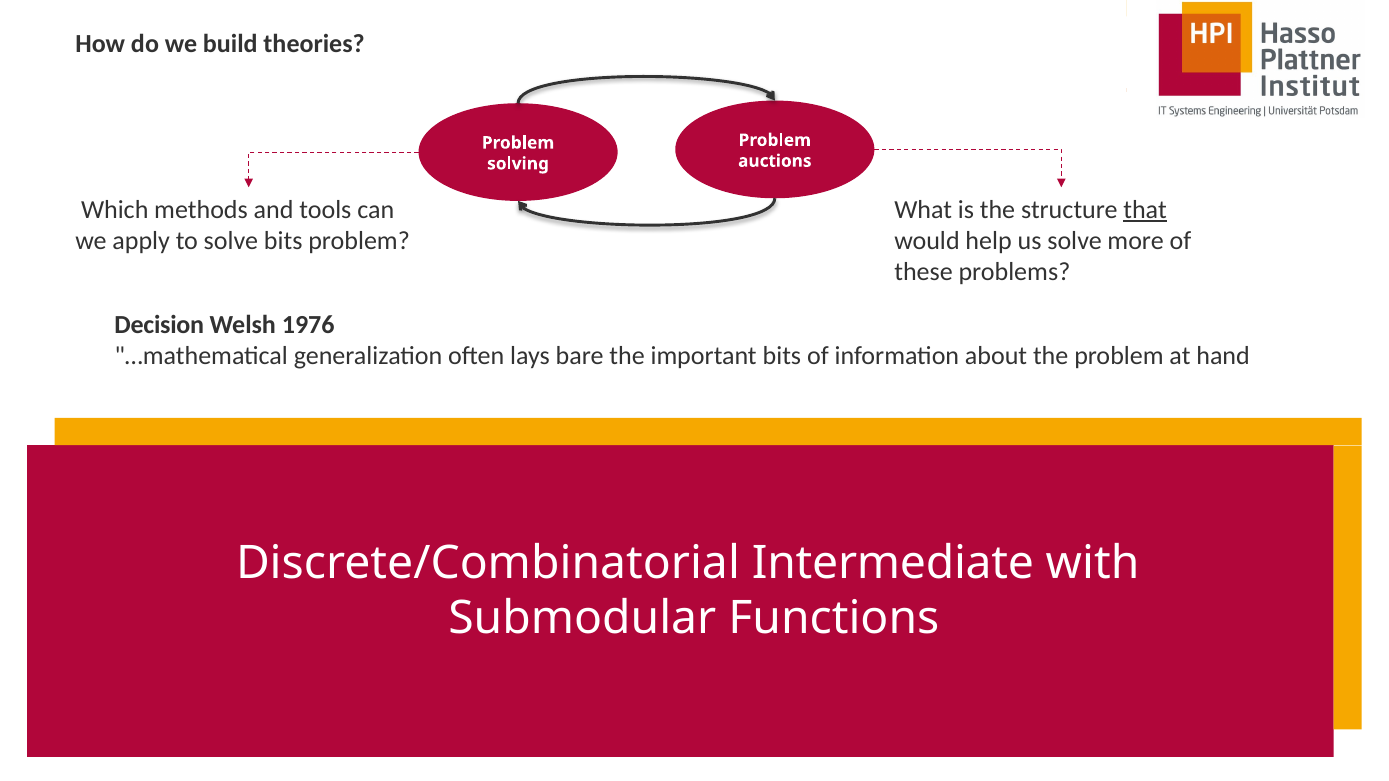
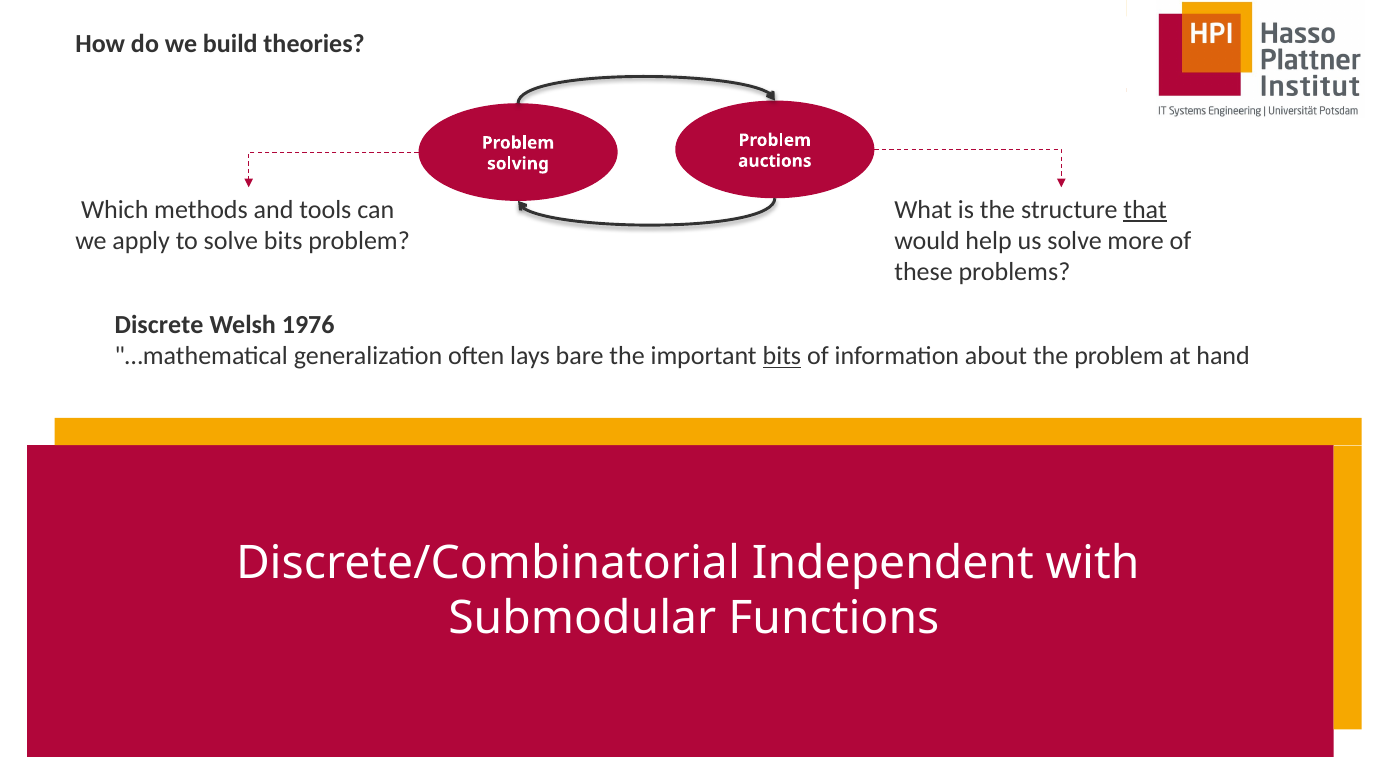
Decision: Decision -> Discrete
bits at (782, 356) underline: none -> present
Intermediate: Intermediate -> Independent
